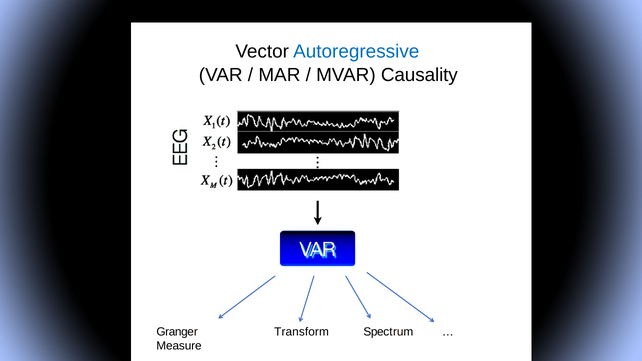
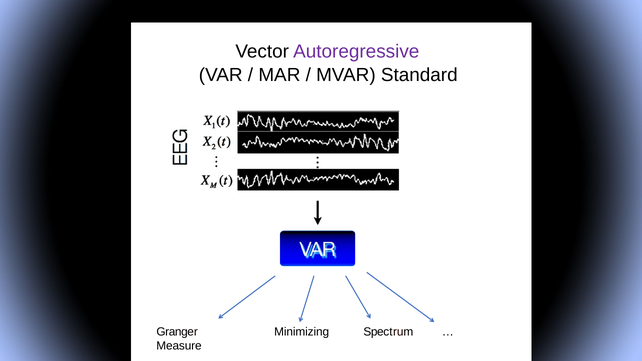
Autoregressive colour: blue -> purple
Causality: Causality -> Standard
Transform: Transform -> Minimizing
